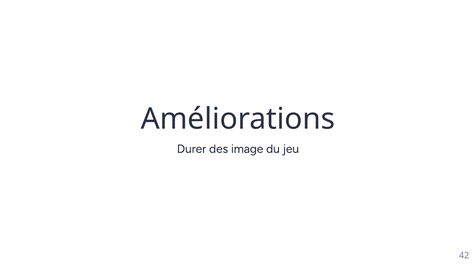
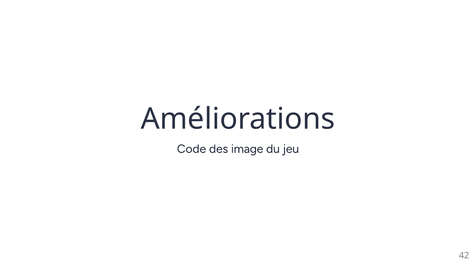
Durer: Durer -> Code
